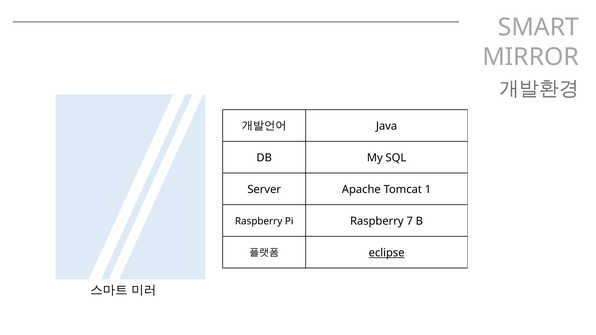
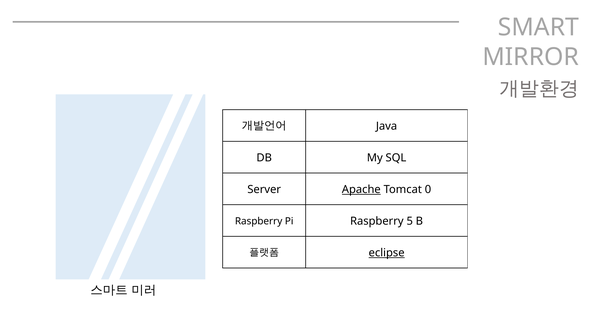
Apache underline: none -> present
1: 1 -> 0
7: 7 -> 5
